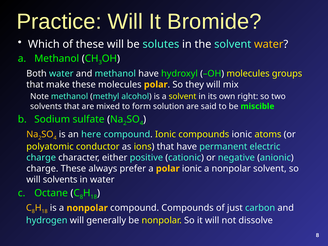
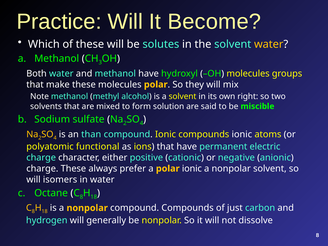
Bromide: Bromide -> Become
here: here -> than
conductor: conductor -> functional
will solvents: solvents -> isomers
